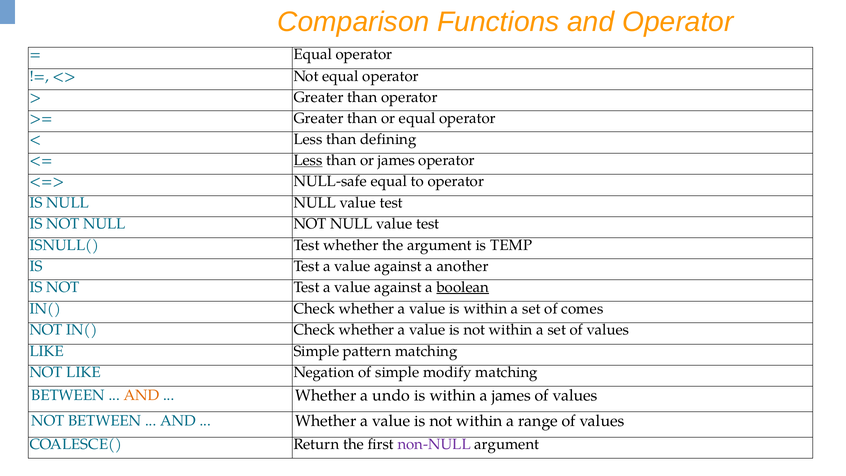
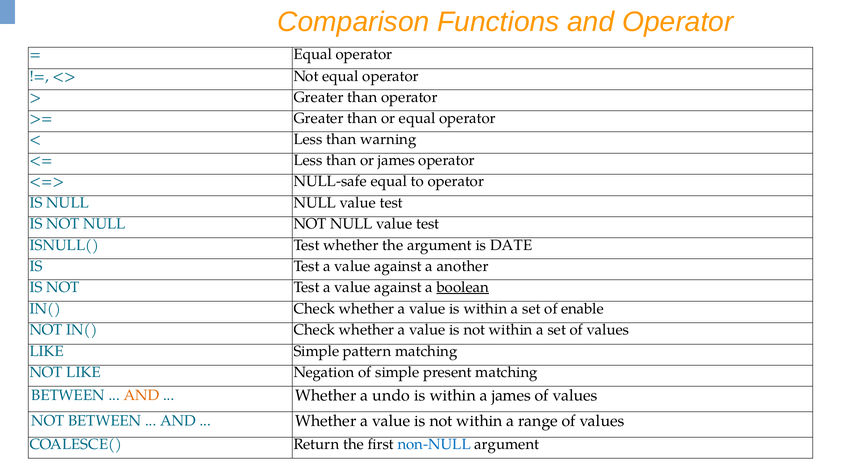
defining: defining -> warning
Less at (308, 160) underline: present -> none
TEMP: TEMP -> DATE
comes: comes -> enable
modify: modify -> present
non-NULL colour: purple -> blue
